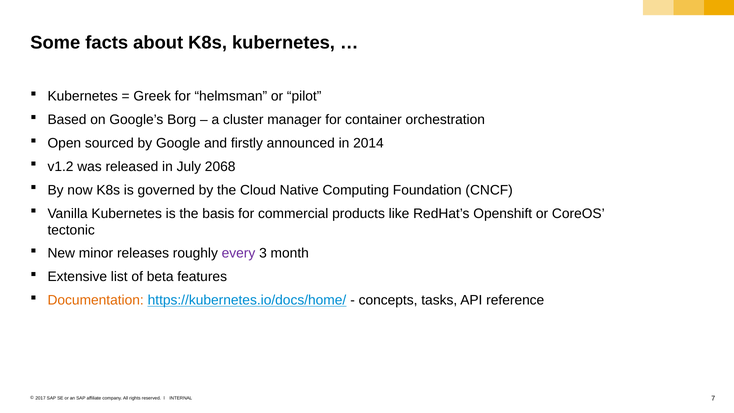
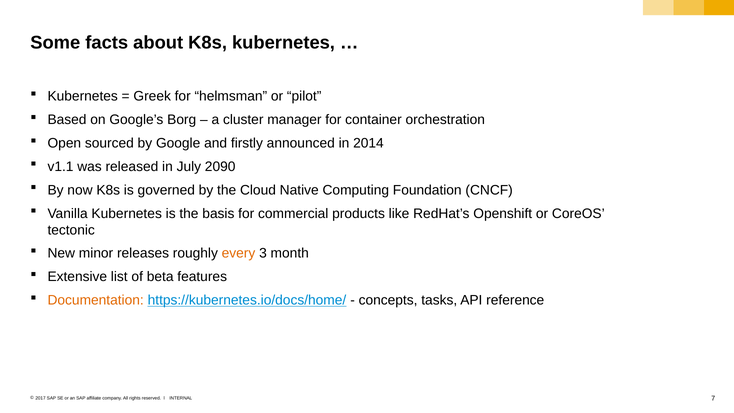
v1.2: v1.2 -> v1.1
2068: 2068 -> 2090
every colour: purple -> orange
